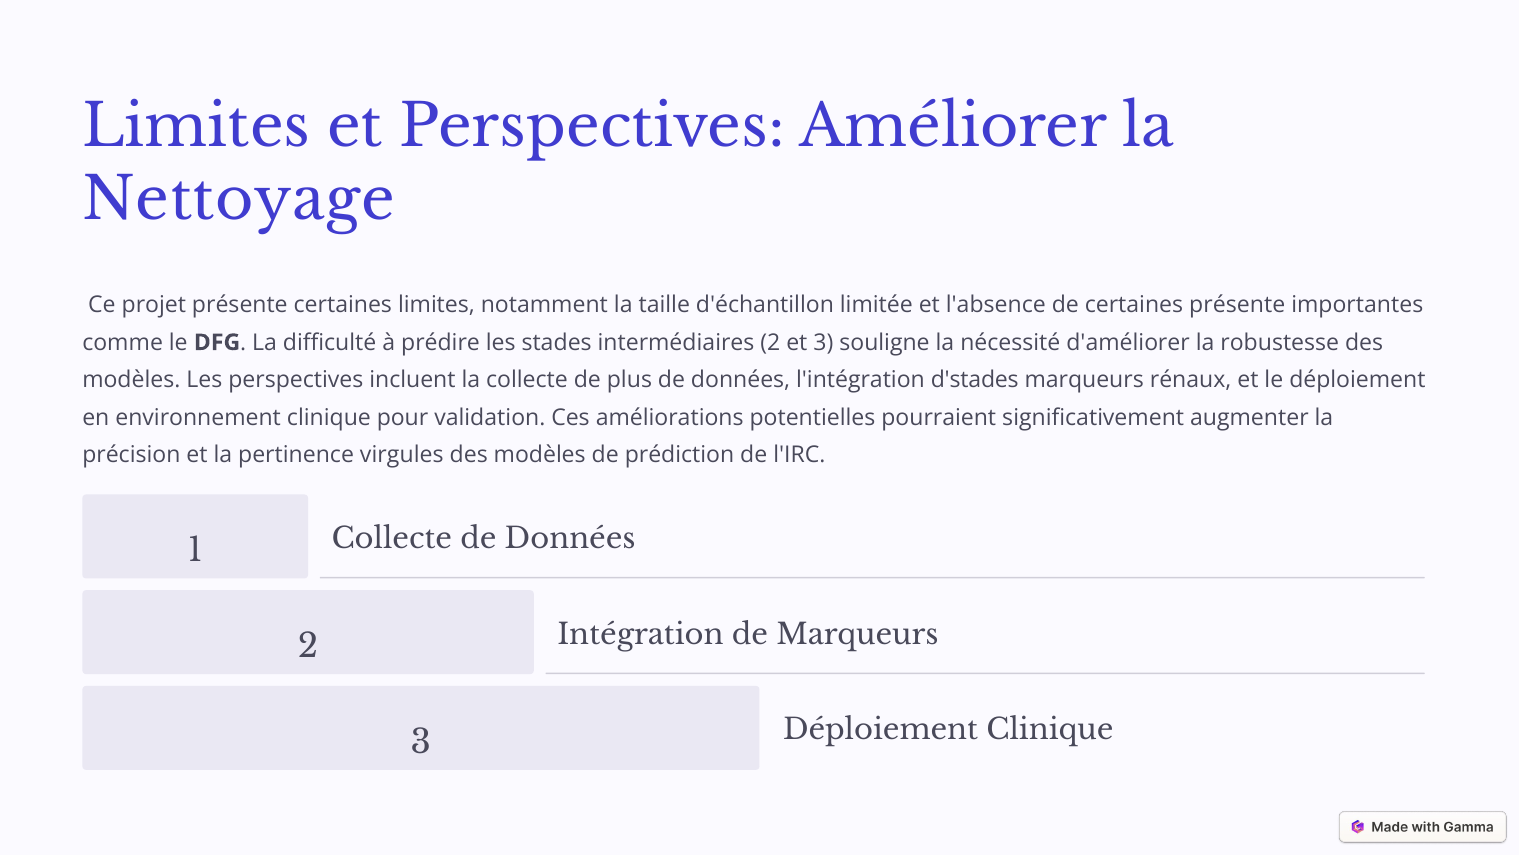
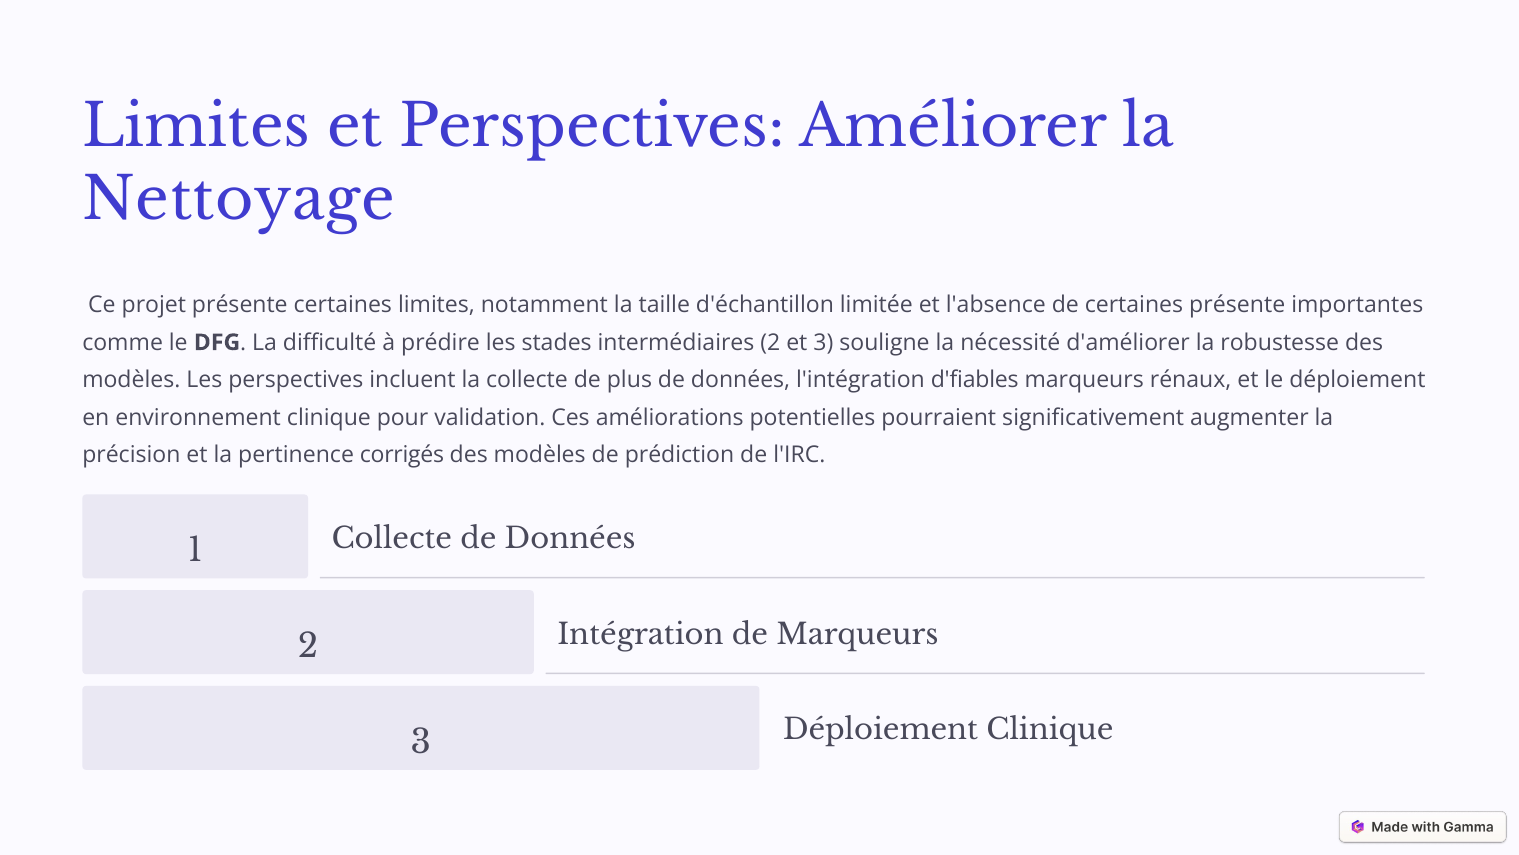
d'stades: d'stades -> d'fiables
virgules: virgules -> corrigés
